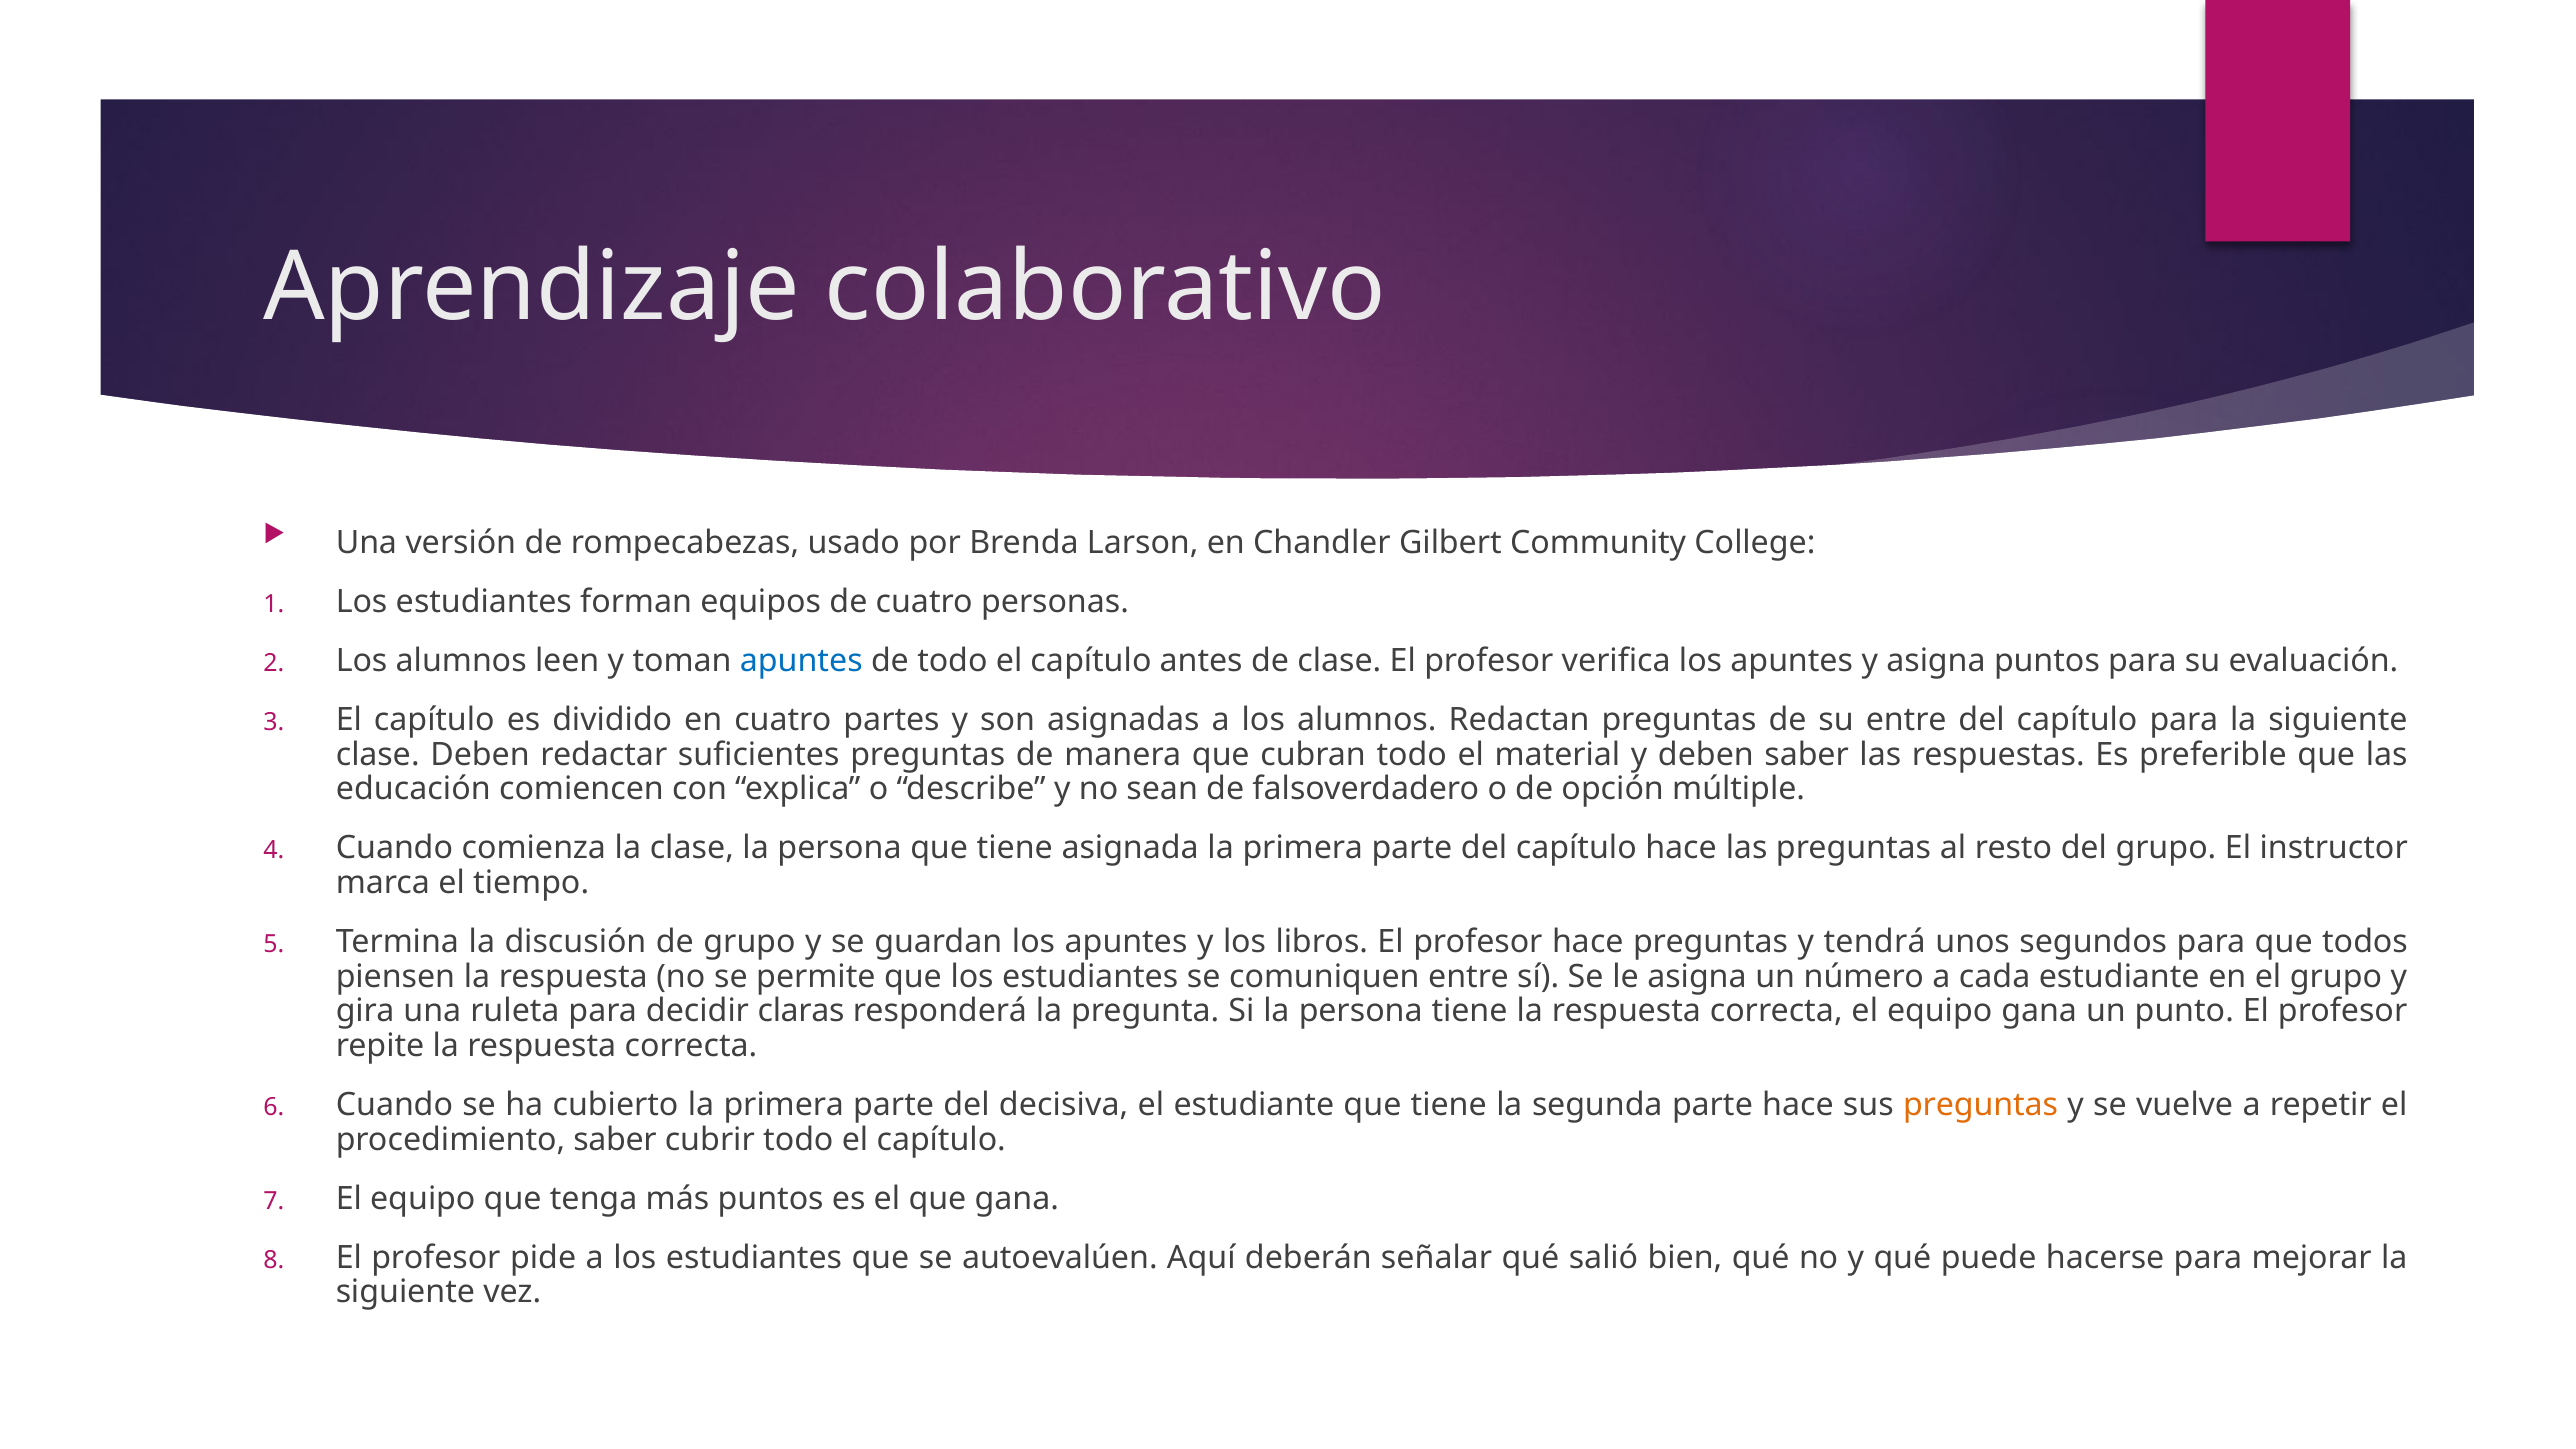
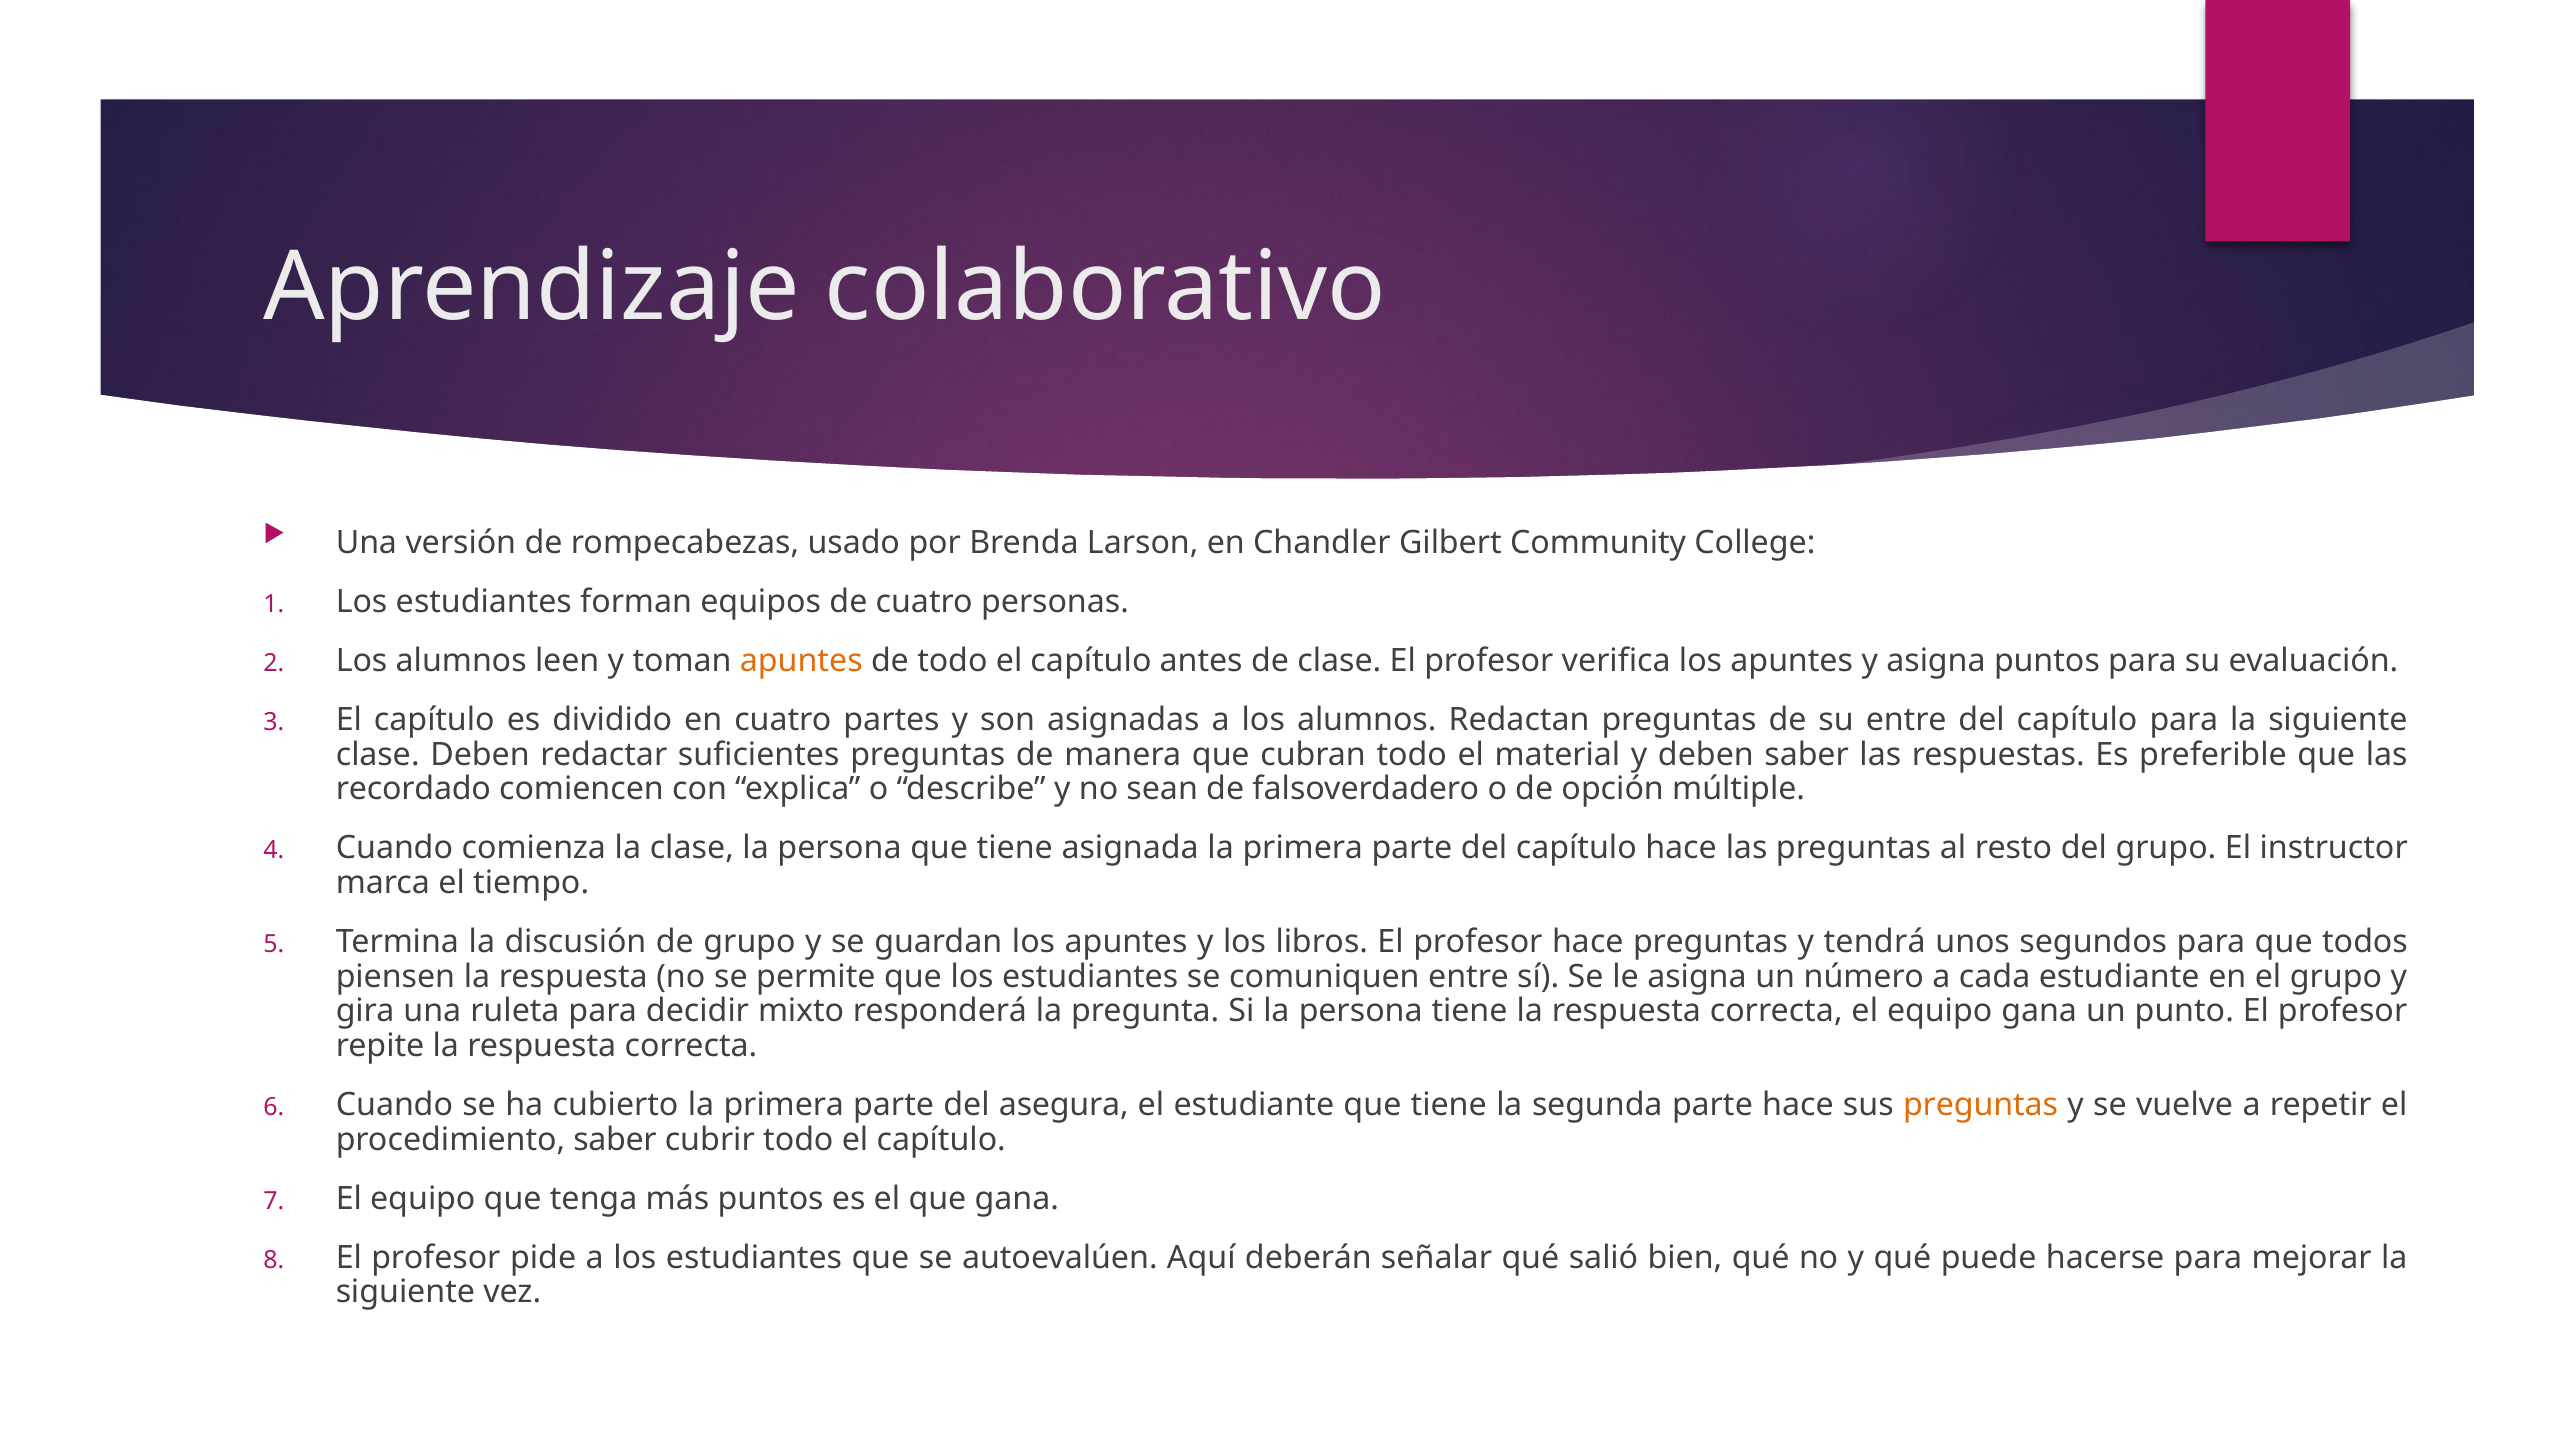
apuntes at (801, 661) colour: blue -> orange
educación: educación -> recordado
claras: claras -> mixto
decisiva: decisiva -> asegura
